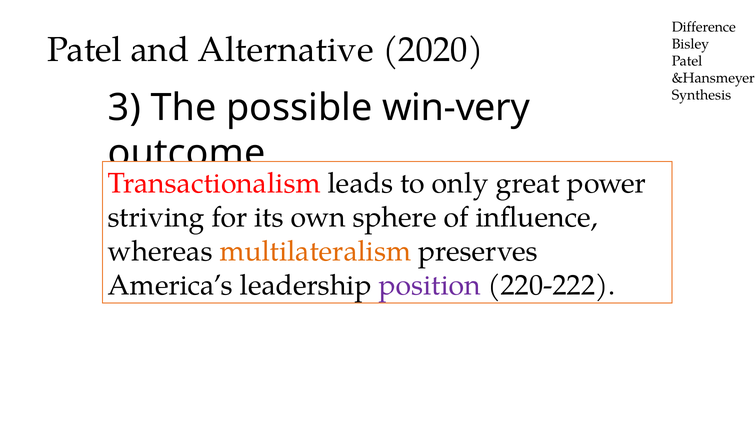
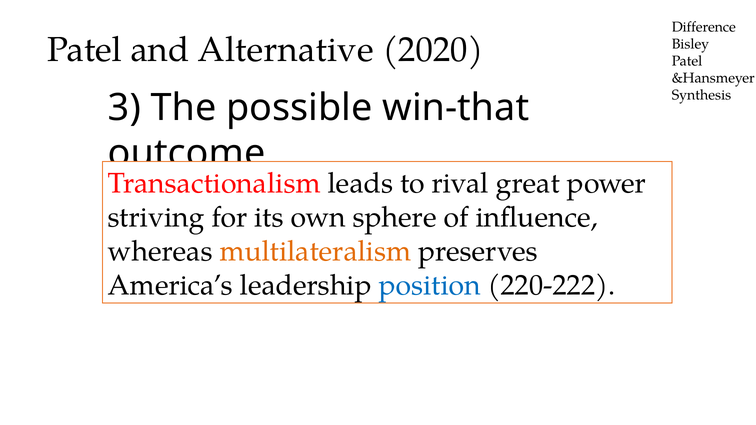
win-very: win-very -> win-that
only: only -> rival
position colour: purple -> blue
